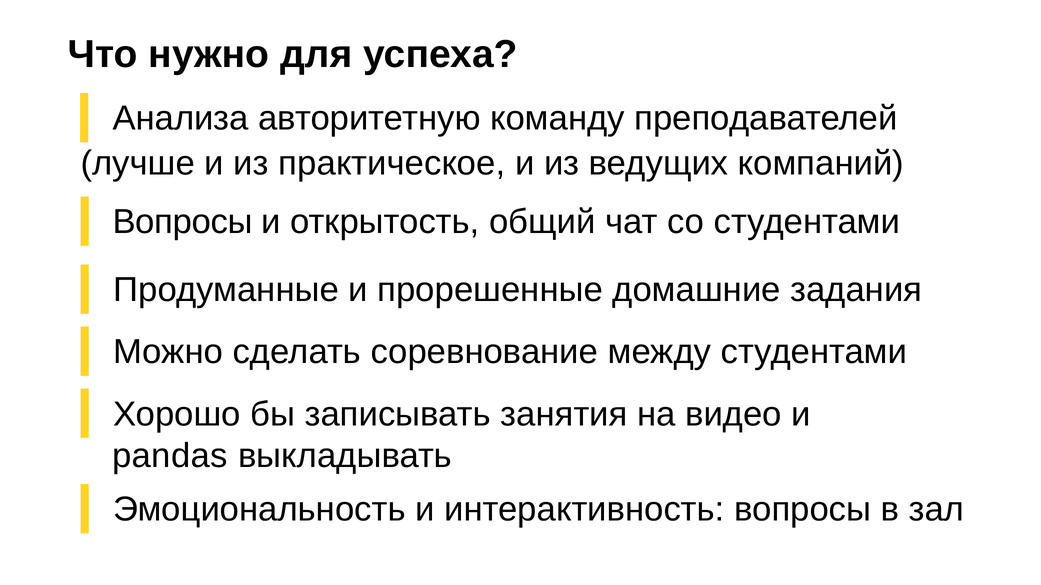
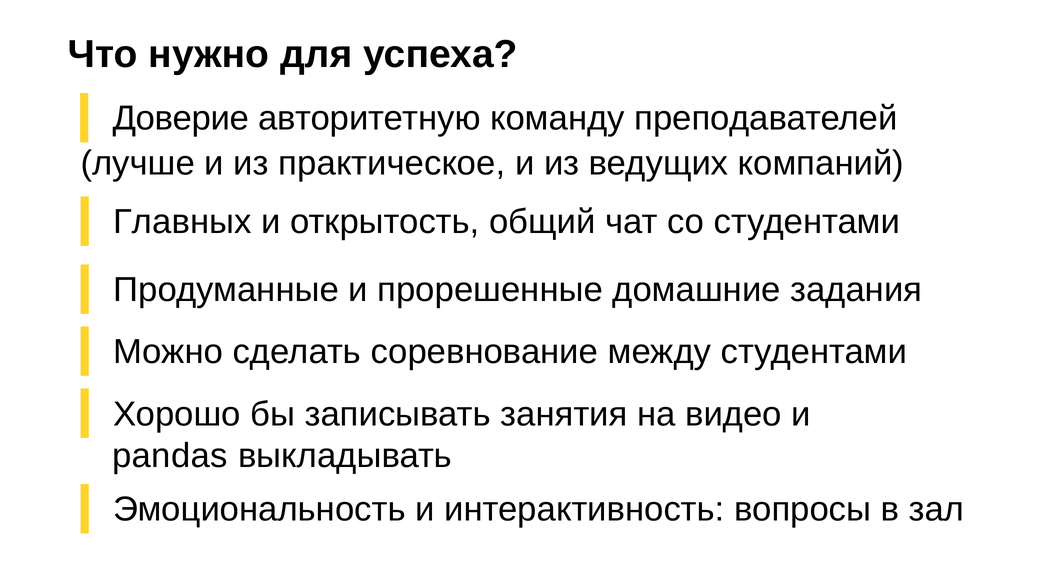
Анализа: Анализа -> Доверие
Вопросы at (183, 222): Вопросы -> Главных
